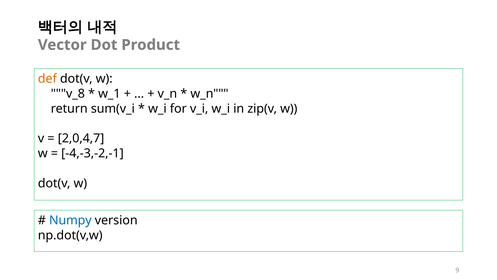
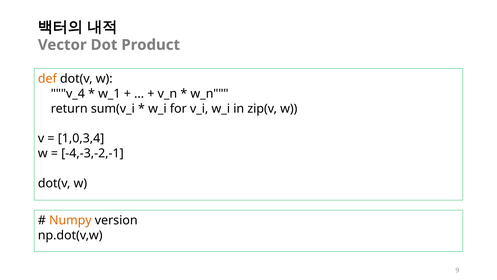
v_8: v_8 -> v_4
2,0,4,7: 2,0,4,7 -> 1,0,3,4
Numpy colour: blue -> orange
